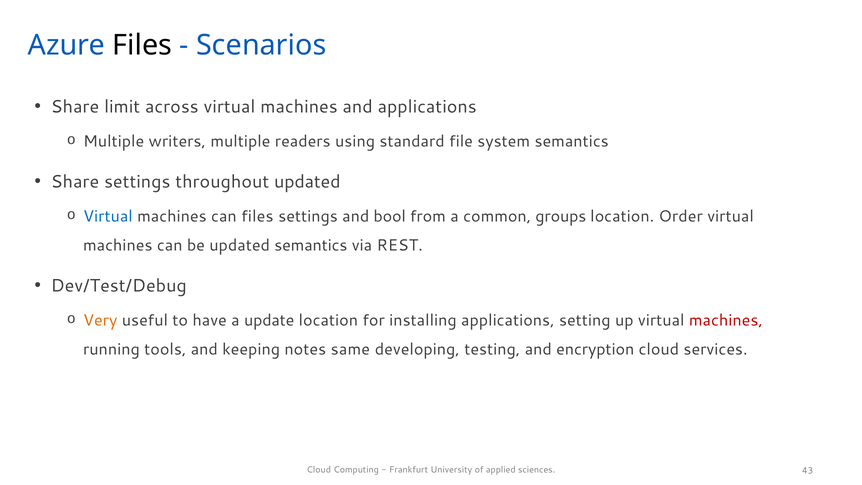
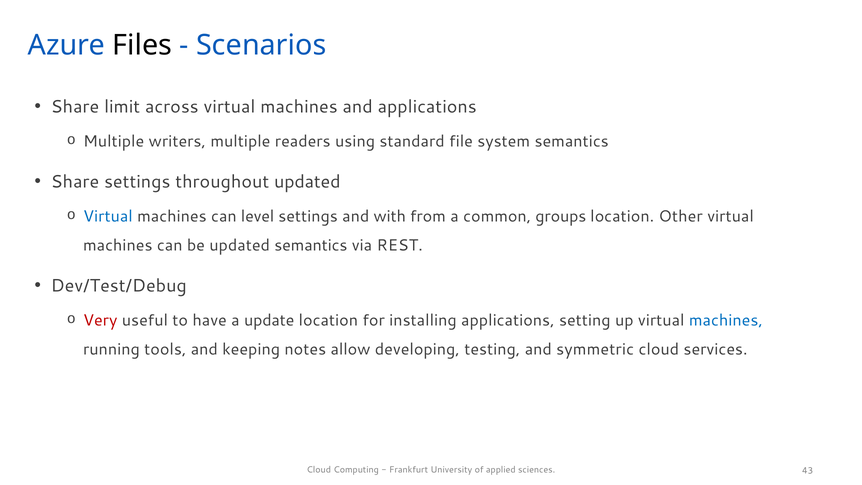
can files: files -> level
bool: bool -> with
Order: Order -> Other
Very colour: orange -> red
machines at (726, 320) colour: red -> blue
same: same -> allow
encryption: encryption -> symmetric
